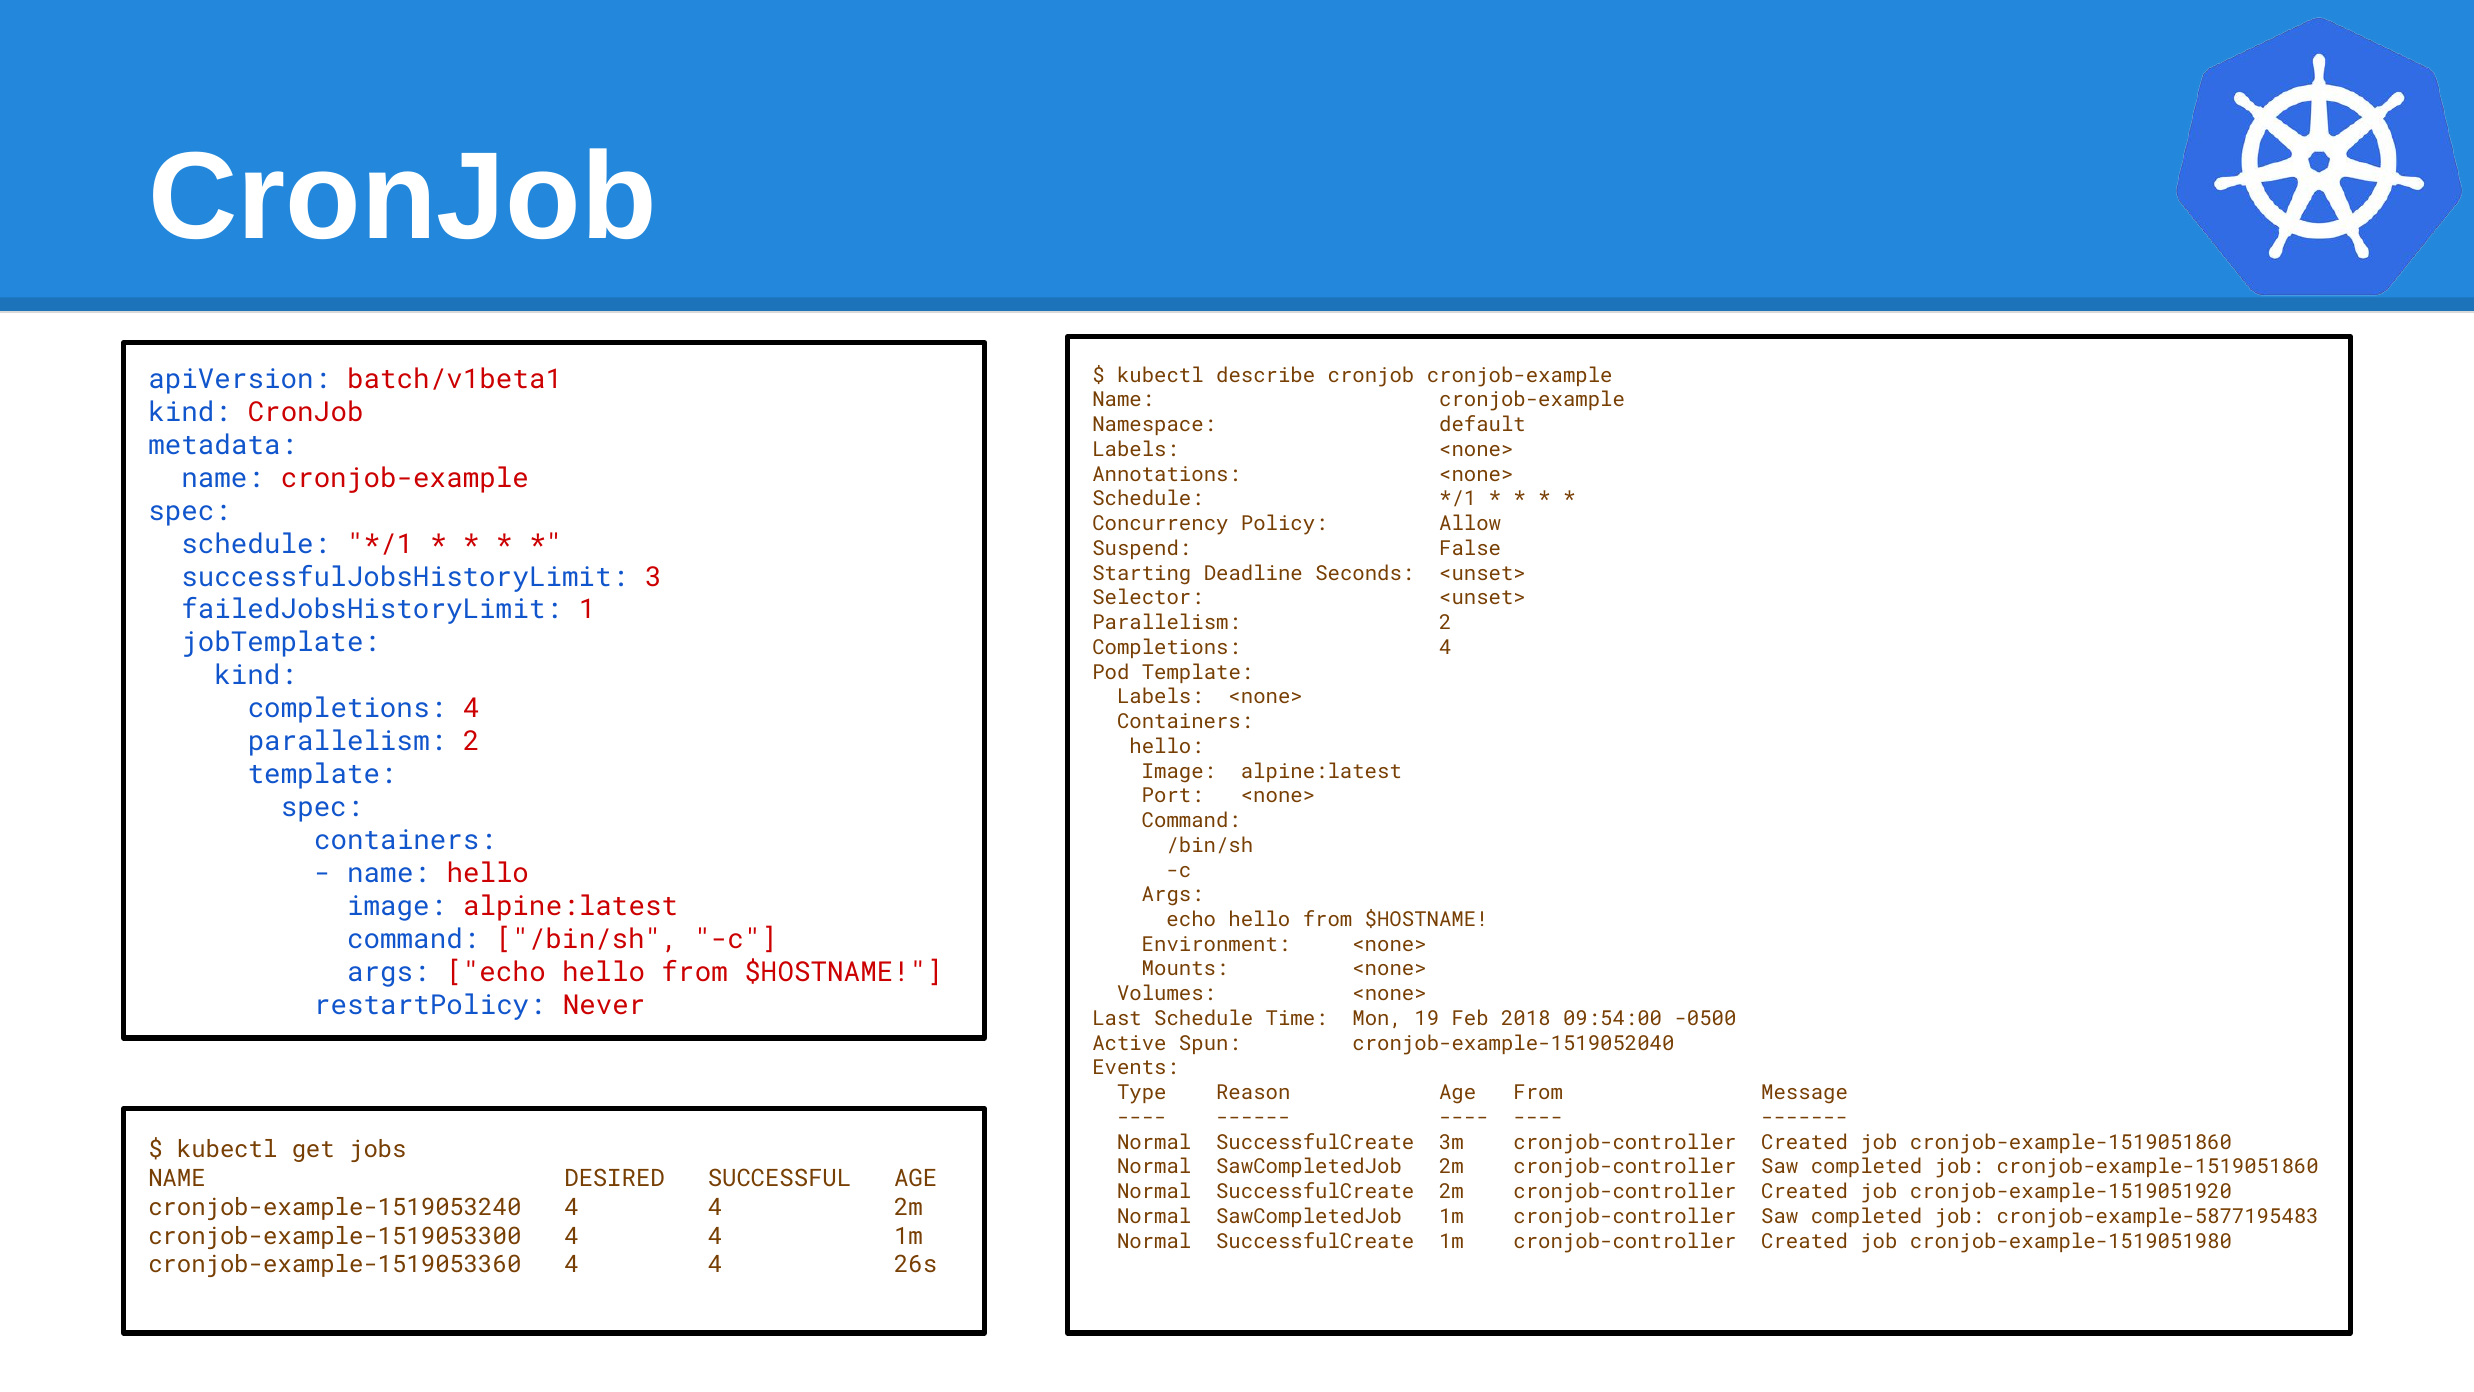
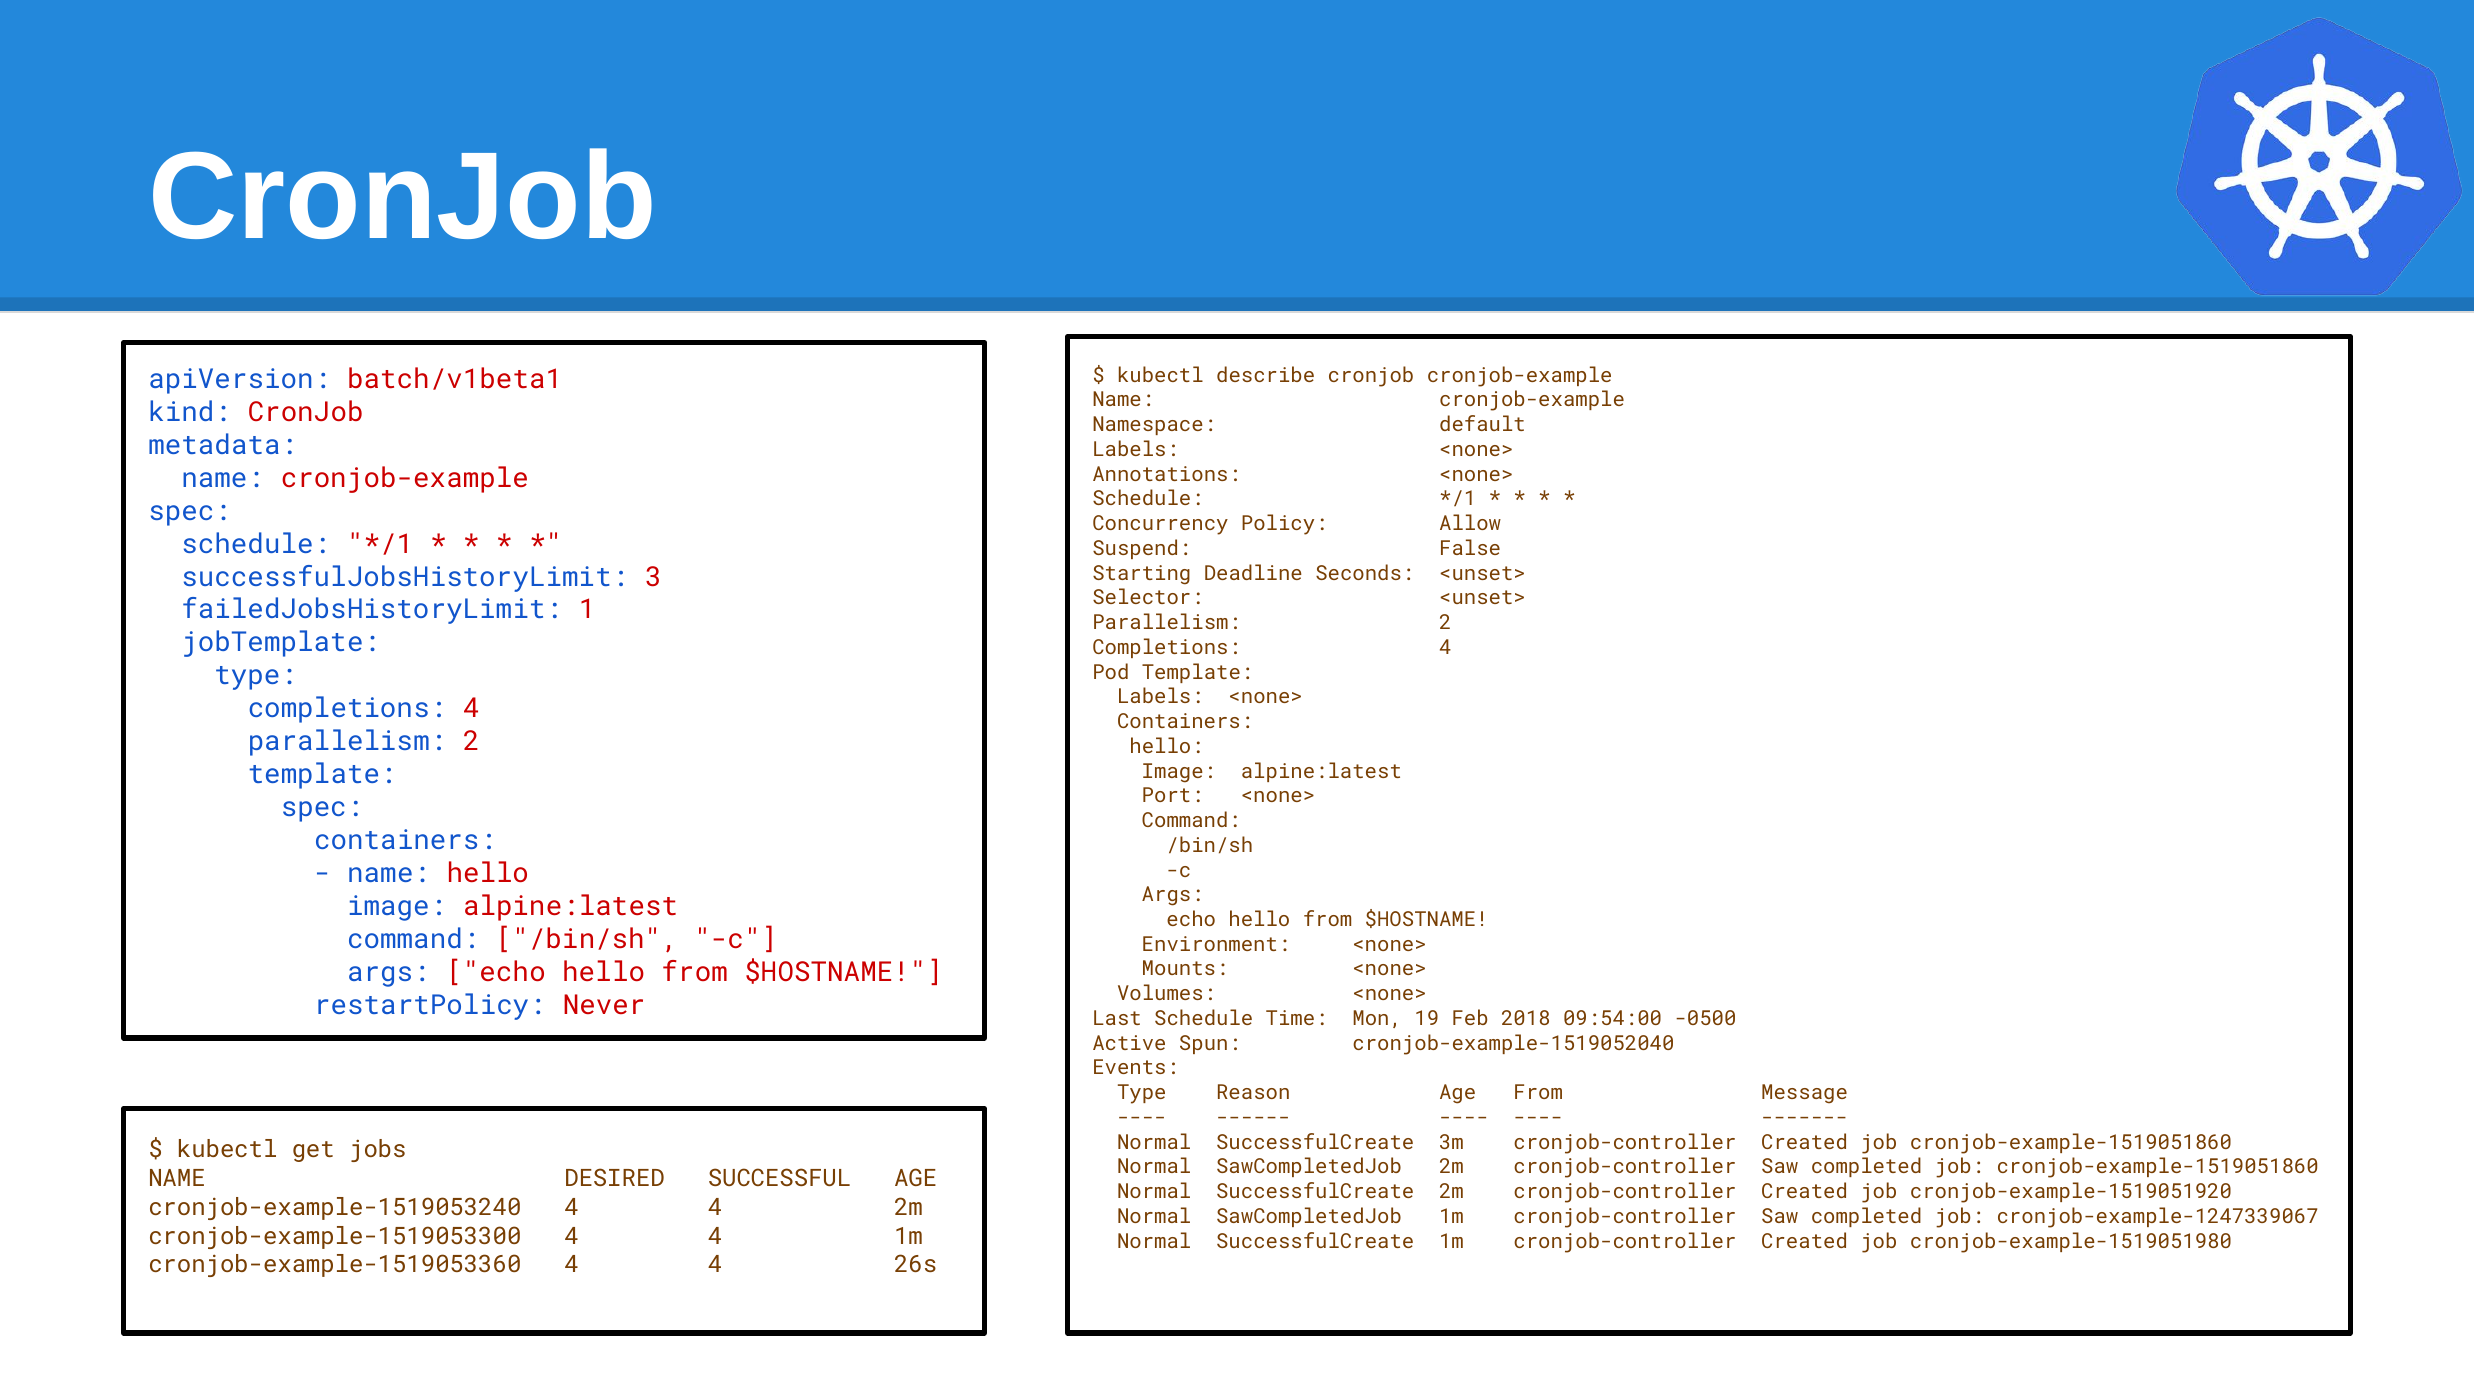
kind at (256, 676): kind -> type
cronjob-example-5877195483: cronjob-example-5877195483 -> cronjob-example-1247339067
